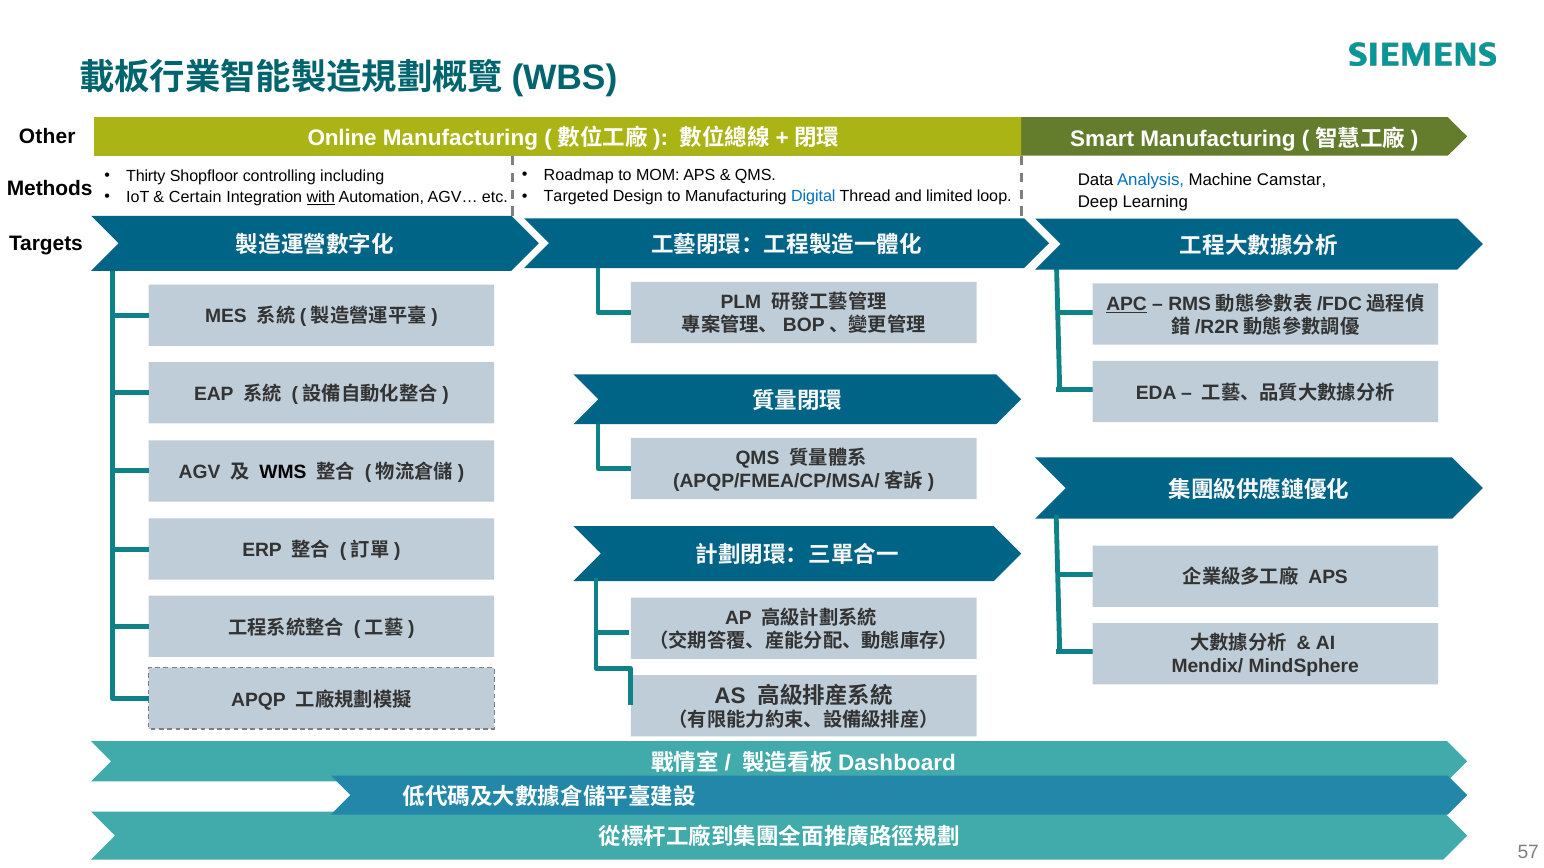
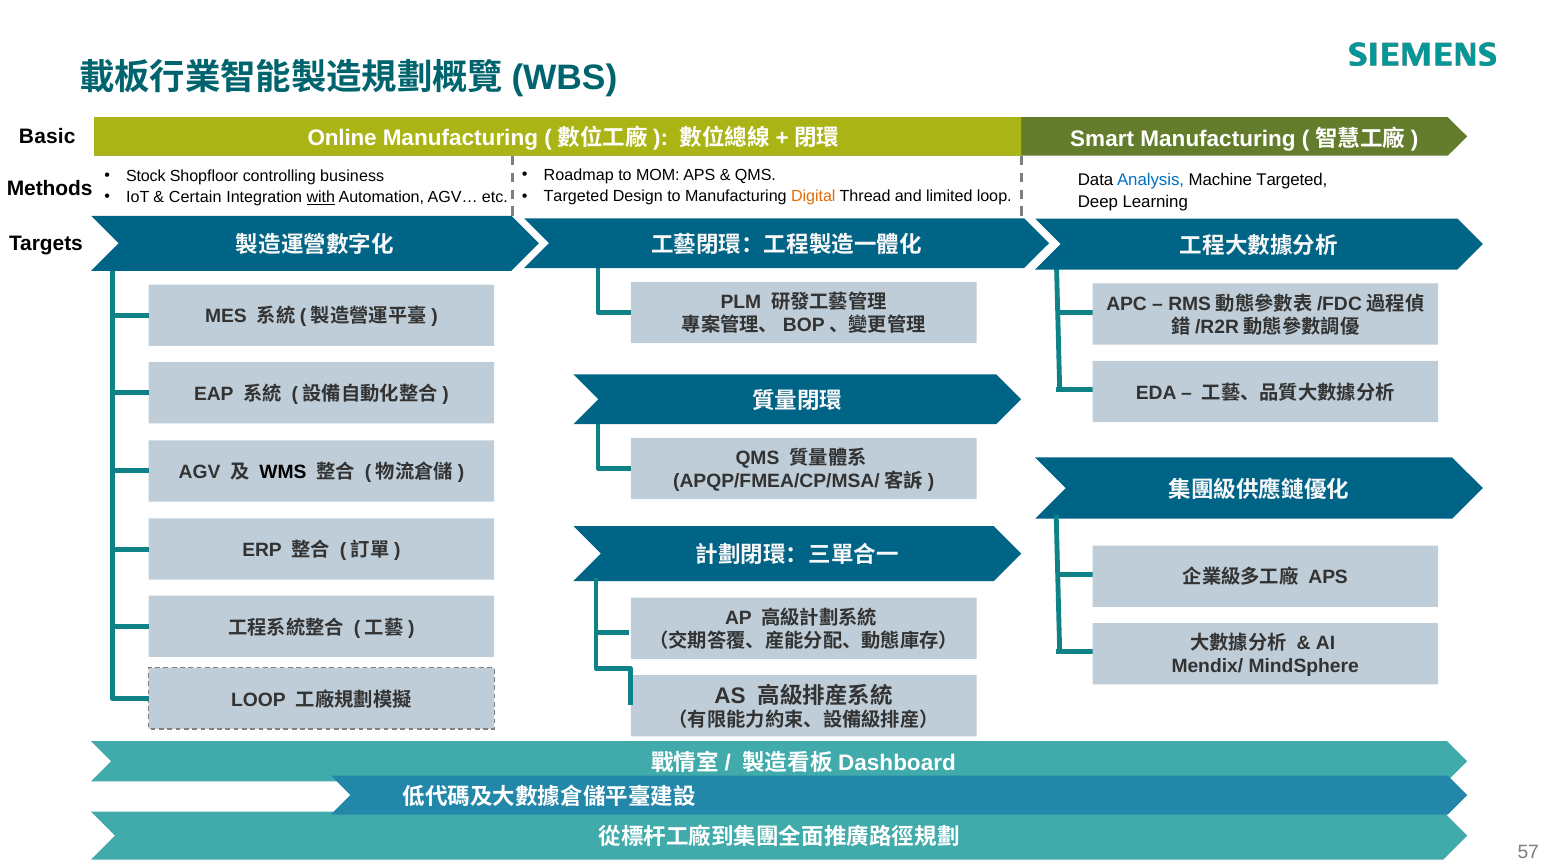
Other: Other -> Basic
Thirty: Thirty -> Stock
including: including -> business
Machine Camstar: Camstar -> Targeted
Digital colour: blue -> orange
APC underline: present -> none
APQP at (258, 700): APQP -> LOOP
